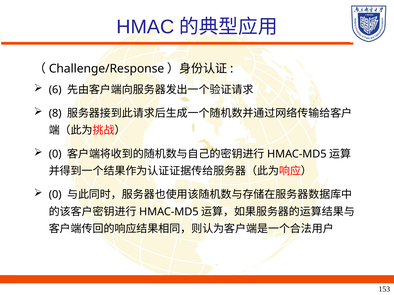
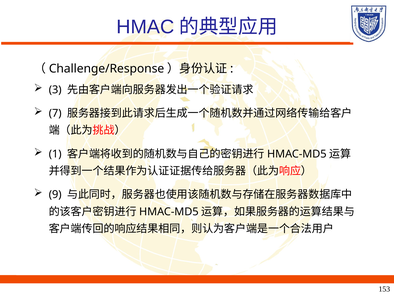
6: 6 -> 3
8: 8 -> 7
0 at (55, 154): 0 -> 1
0 at (55, 195): 0 -> 9
